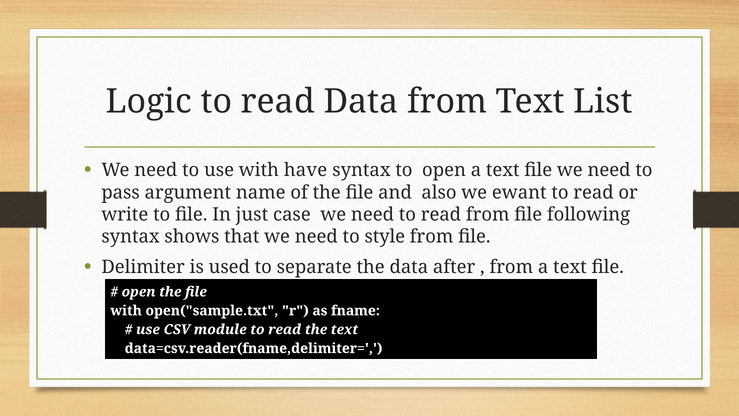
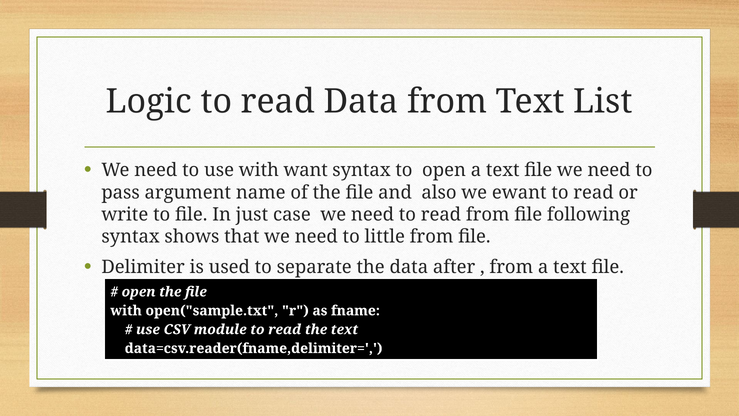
have: have -> want
style: style -> little
